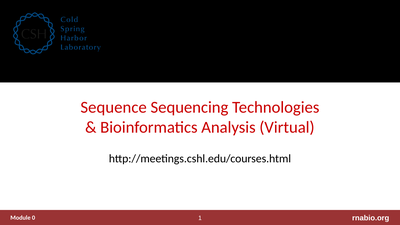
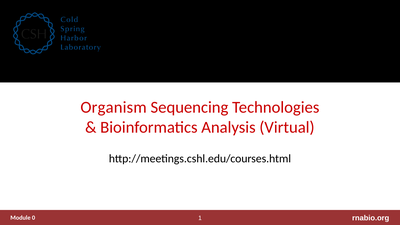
Sequence: Sequence -> Organism
